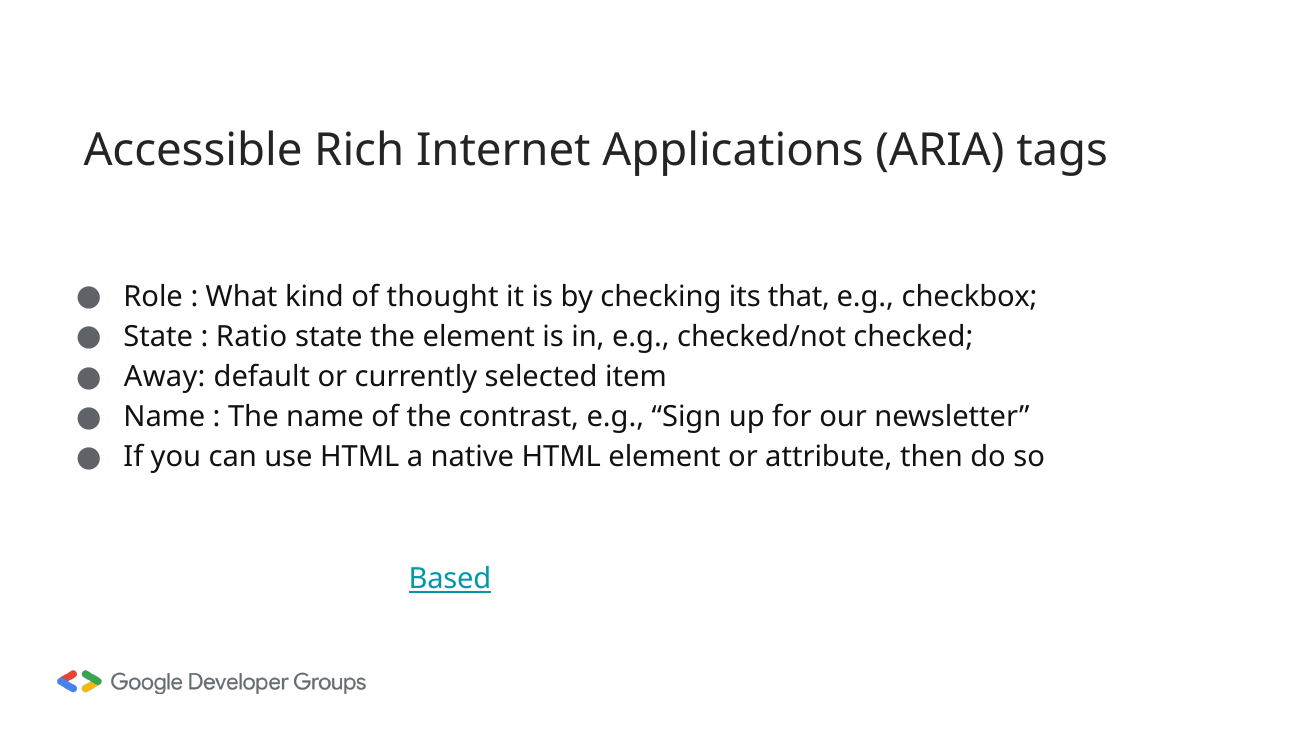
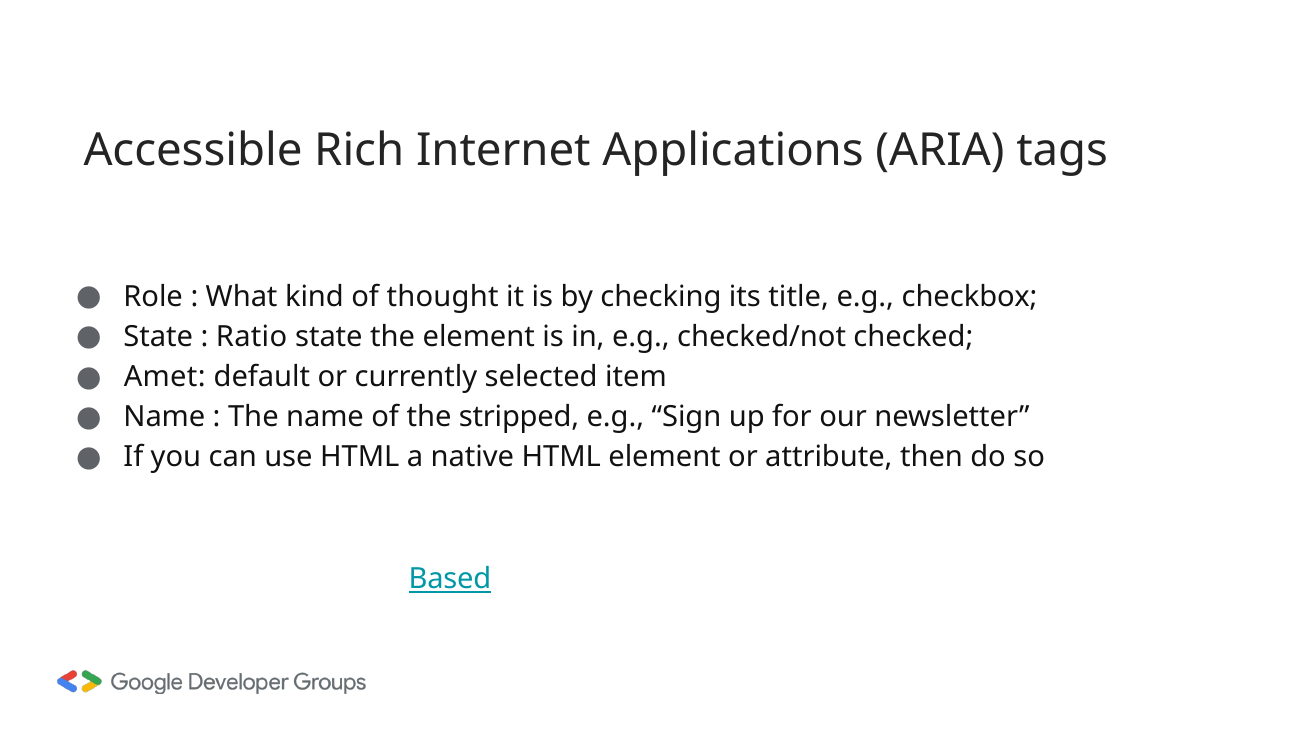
that: that -> title
Away: Away -> Amet
contrast: contrast -> stripped
